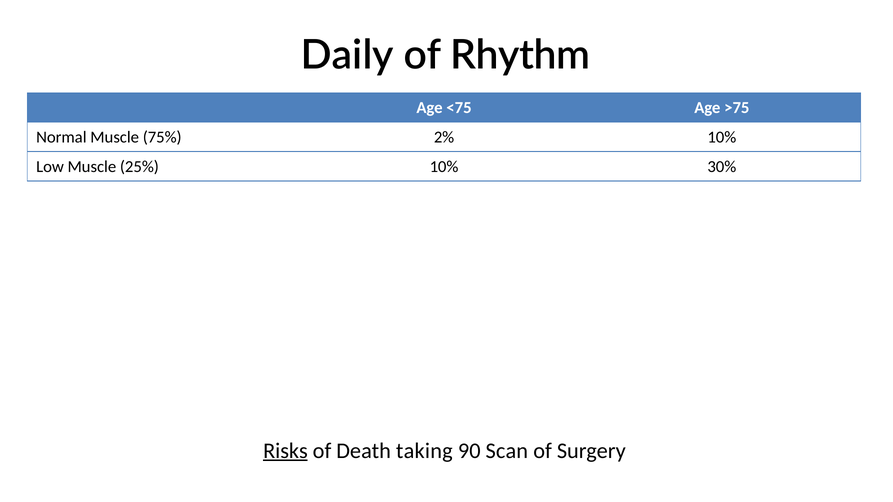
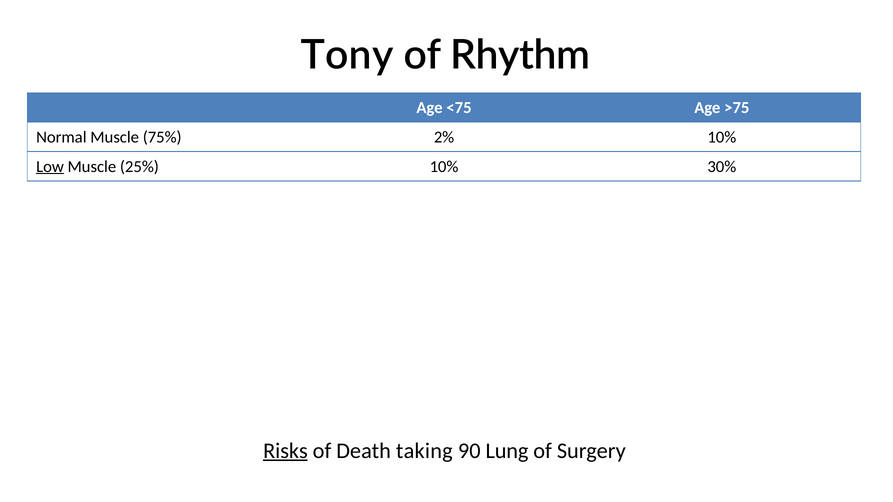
Daily: Daily -> Tony
Low underline: none -> present
Scan: Scan -> Lung
